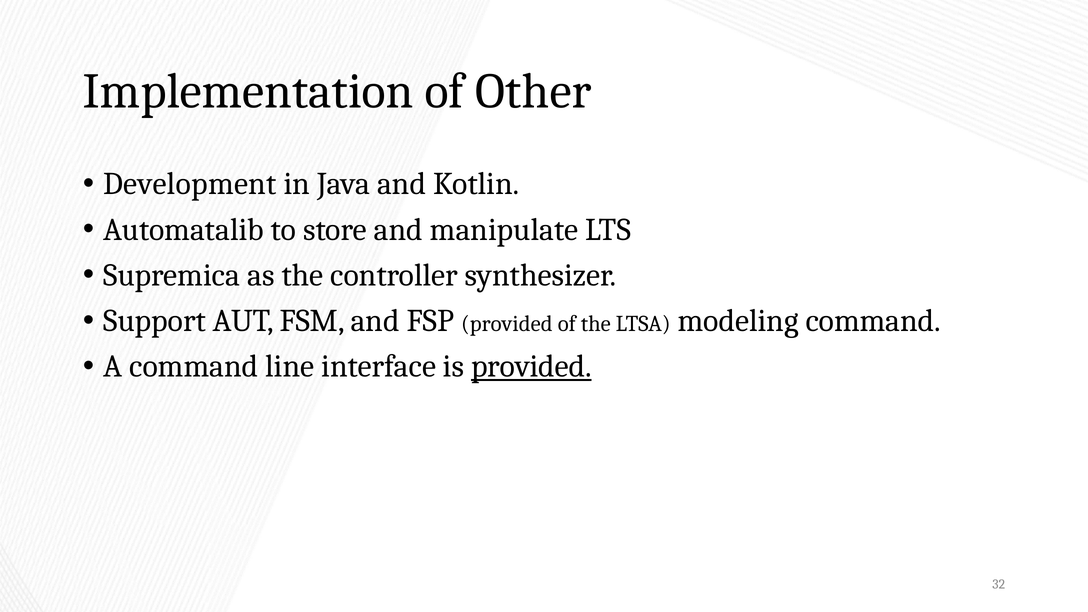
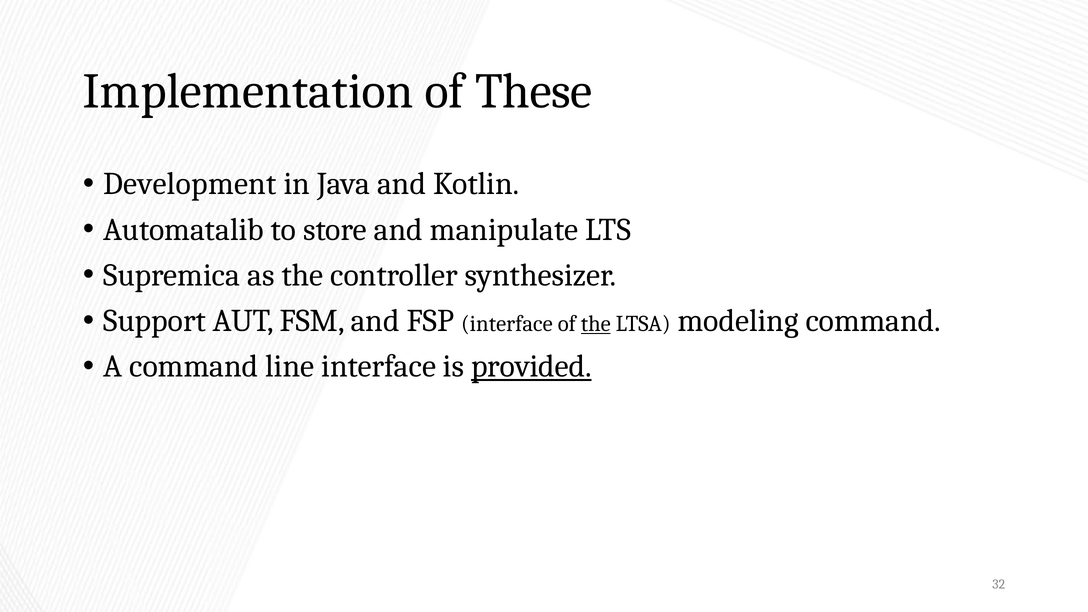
Other: Other -> These
FSP provided: provided -> interface
the at (596, 324) underline: none -> present
